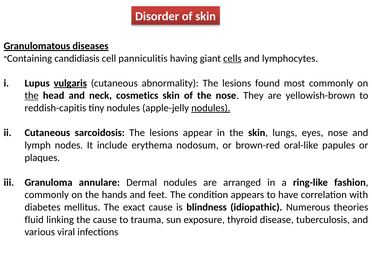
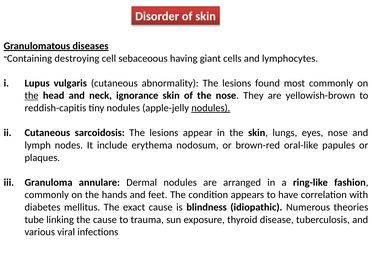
candidiasis: candidiasis -> destroying
panniculitis: panniculitis -> sebaceoous
cells underline: present -> none
vulgaris underline: present -> none
cosmetics: cosmetics -> ignorance
fluid: fluid -> tube
